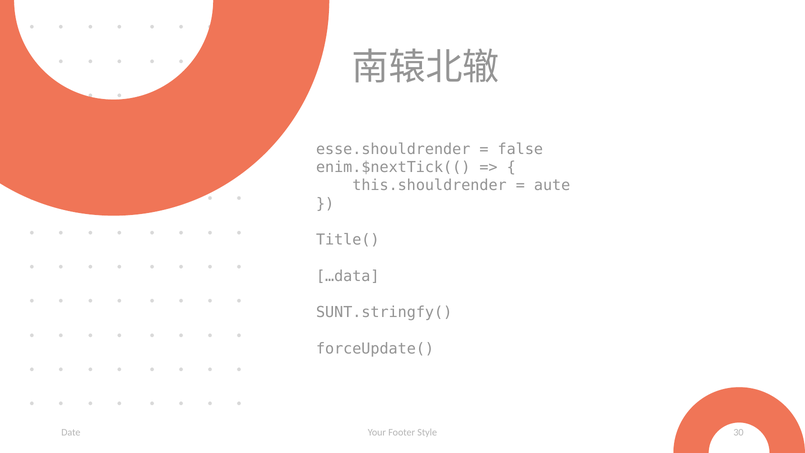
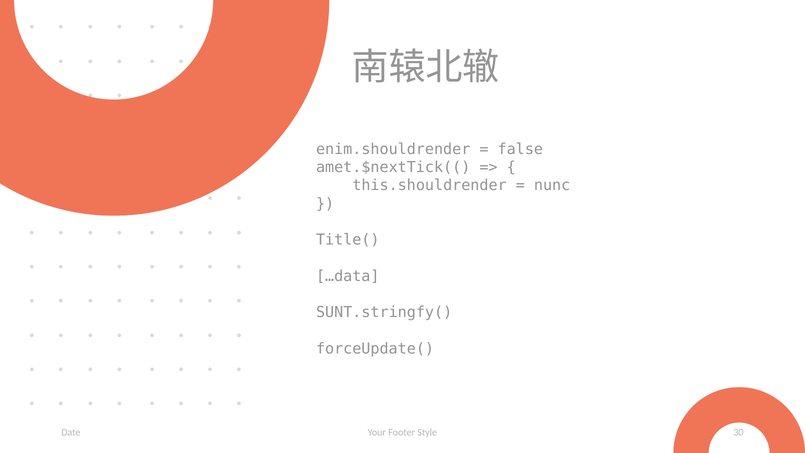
esse.shouldrender: esse.shouldrender -> enim.shouldrender
enim.$nextTick((: enim.$nextTick(( -> amet.$nextTick((
aute: aute -> nunc
